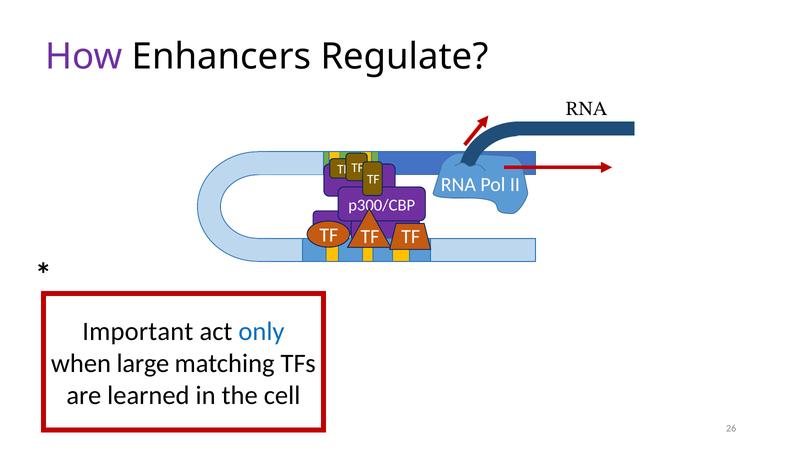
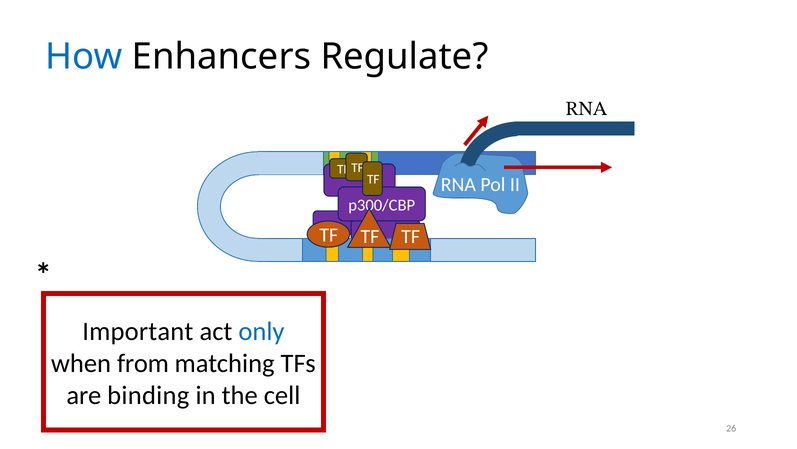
How colour: purple -> blue
large: large -> from
learned: learned -> binding
